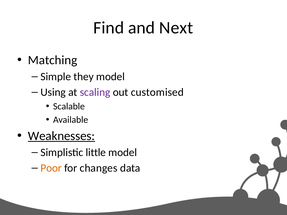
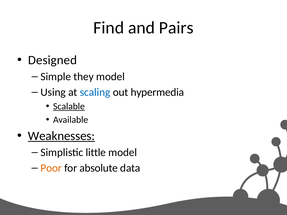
Next: Next -> Pairs
Matching: Matching -> Designed
scaling colour: purple -> blue
customised: customised -> hypermedia
Scalable underline: none -> present
changes: changes -> absolute
